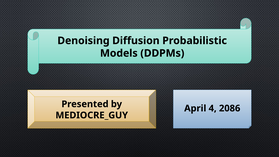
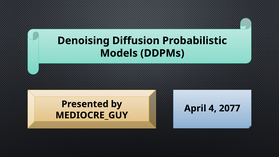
2086: 2086 -> 2077
